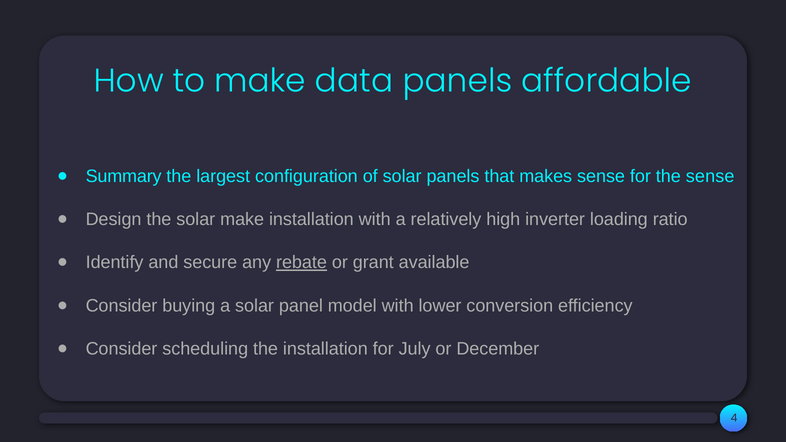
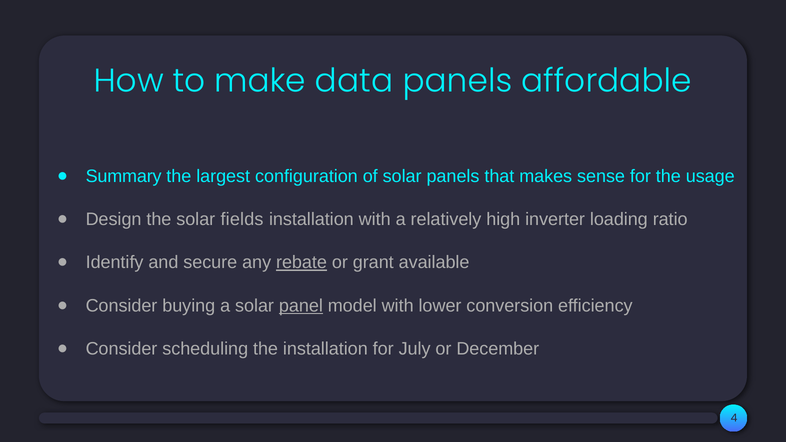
the sense: sense -> usage
solar make: make -> fields
panel underline: none -> present
